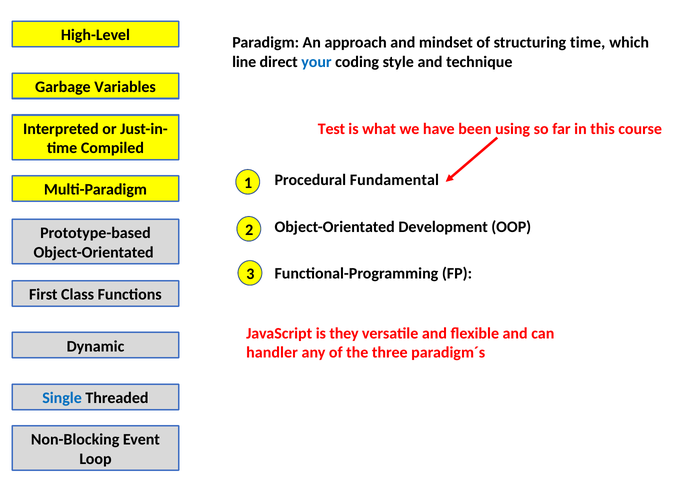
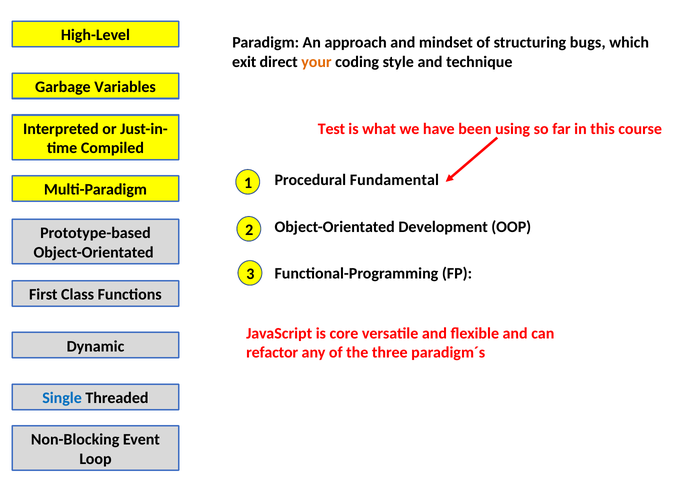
structuring time: time -> bugs
line: line -> exit
your colour: blue -> orange
they: they -> core
handler: handler -> refactor
